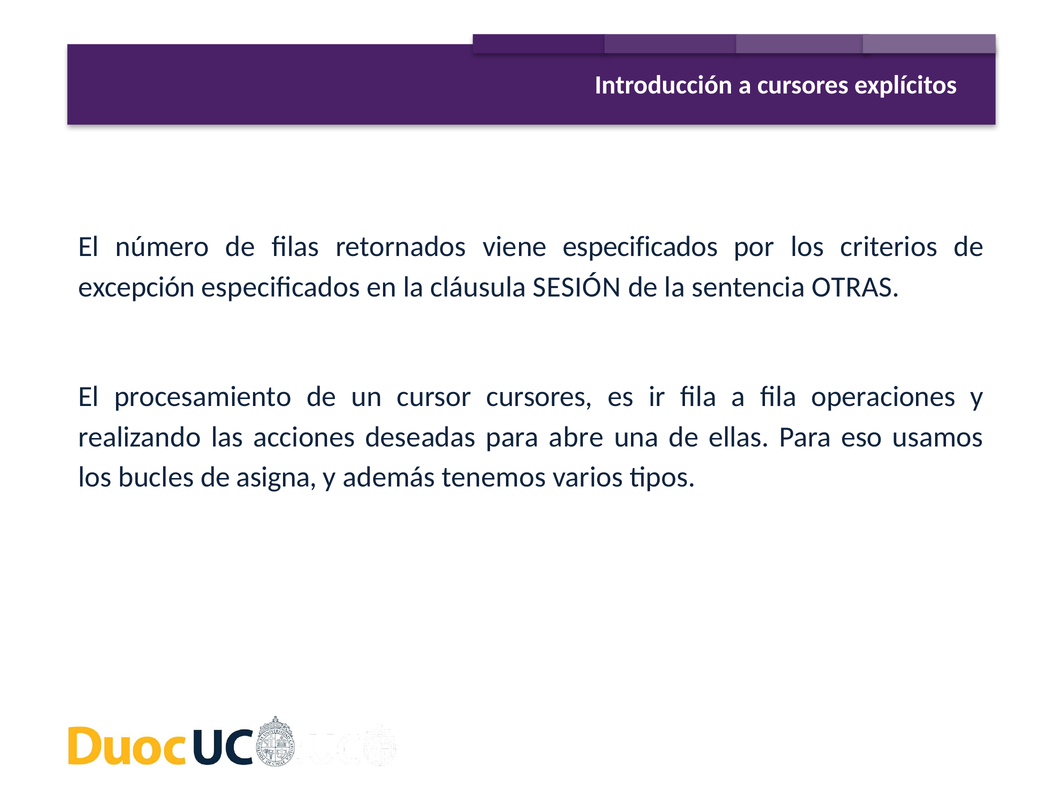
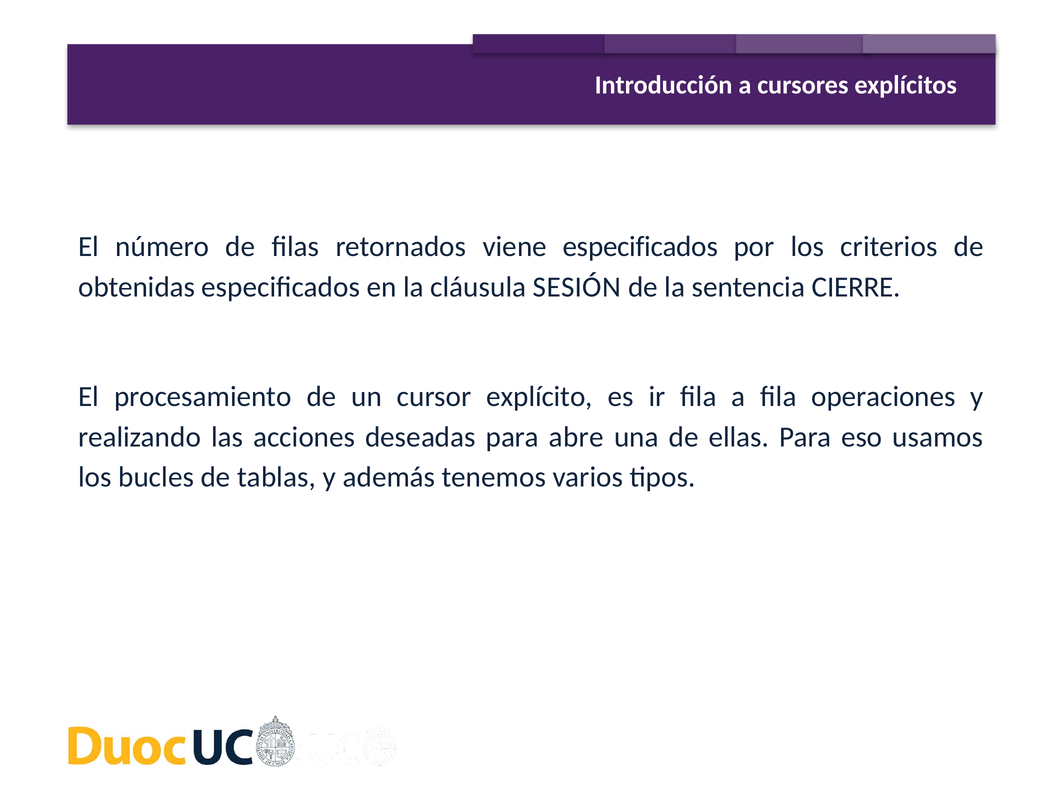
excepción: excepción -> obtenidas
OTRAS: OTRAS -> CIERRE
cursor cursores: cursores -> explícito
asigna: asigna -> tablas
